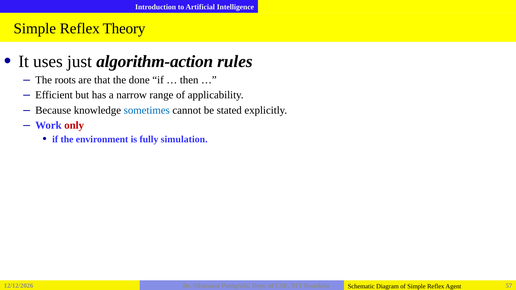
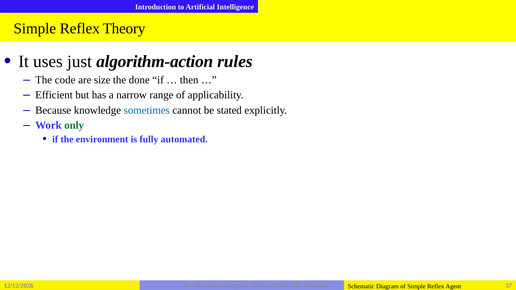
roots: roots -> code
that: that -> size
only colour: red -> green
simulation: simulation -> automated
